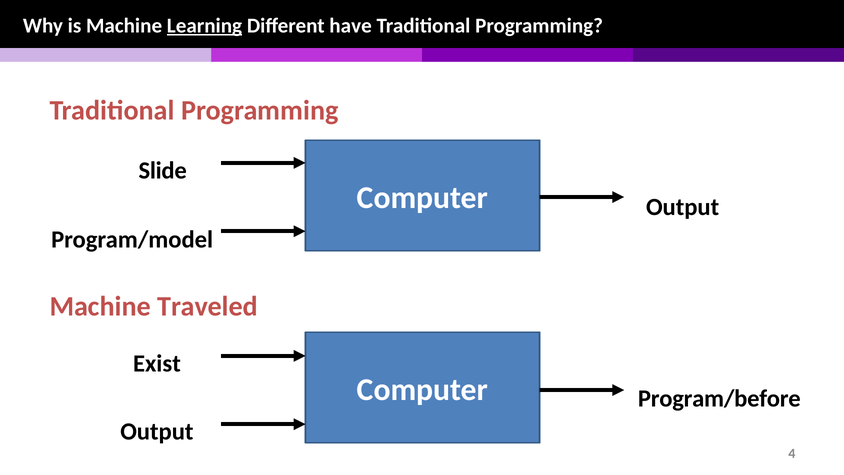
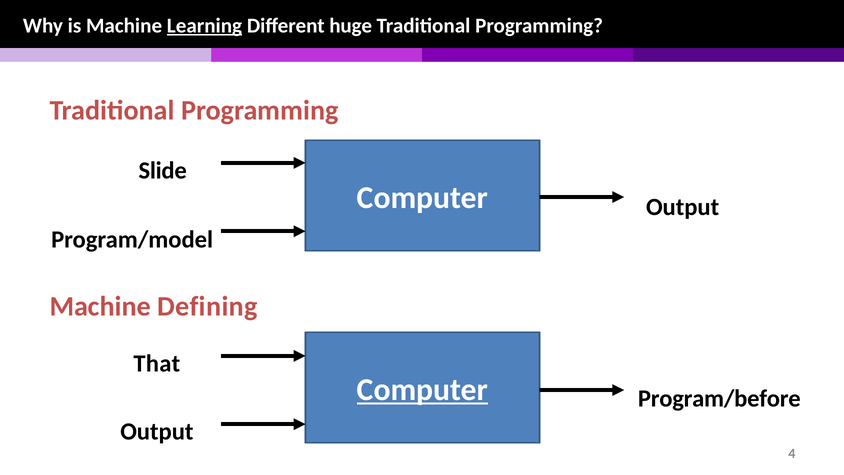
have: have -> huge
Traveled: Traveled -> Defining
Exist: Exist -> That
Computer at (423, 390) underline: none -> present
